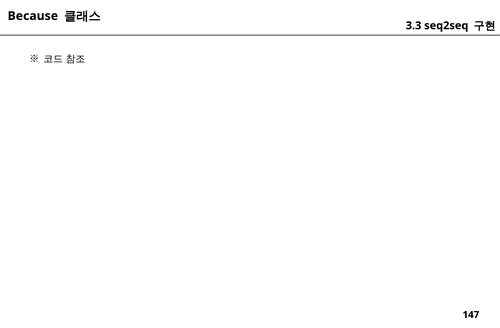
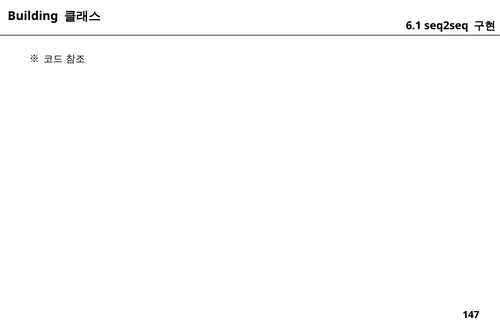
Because: Because -> Building
3.3: 3.3 -> 6.1
